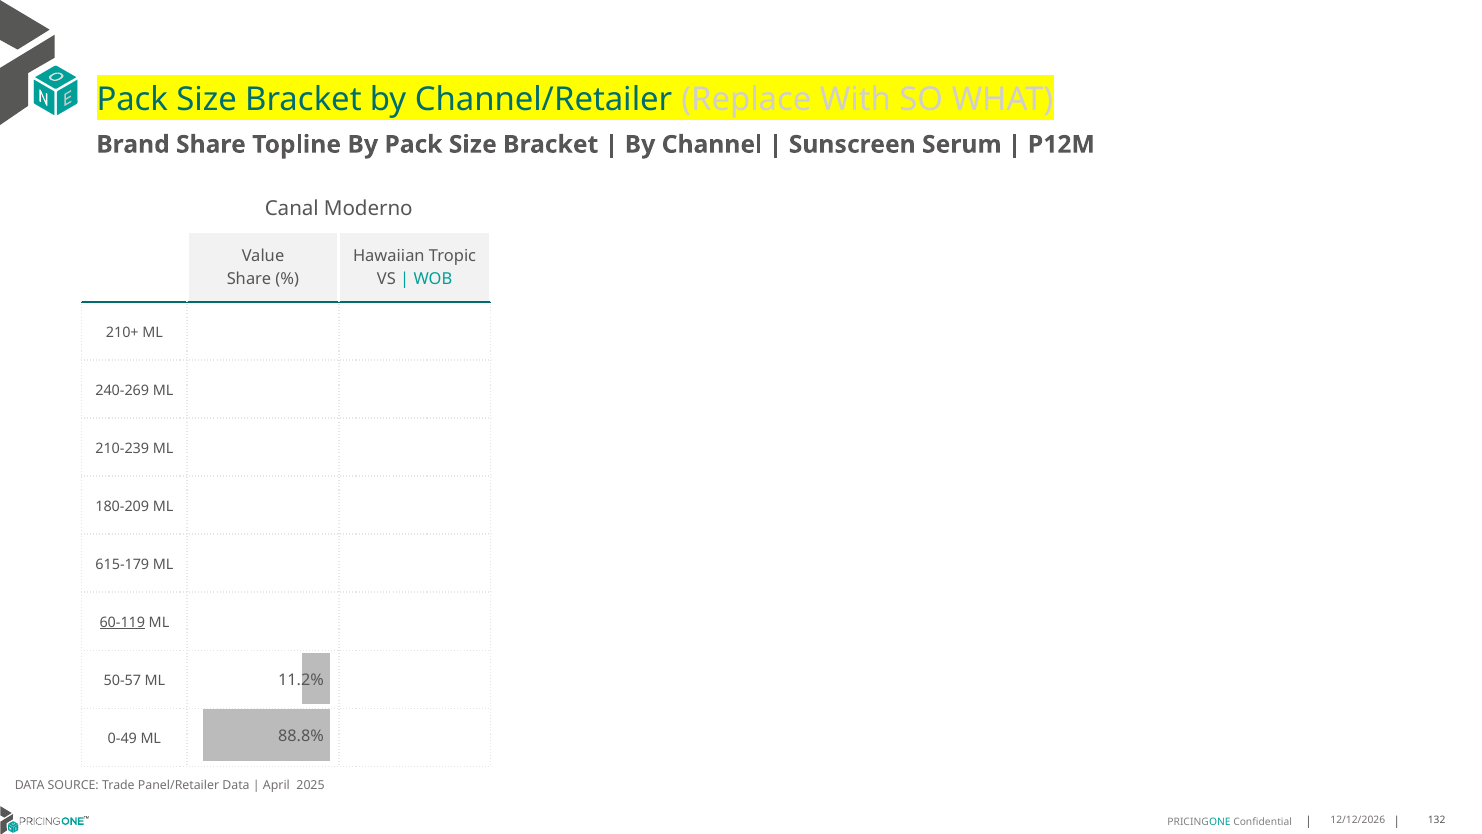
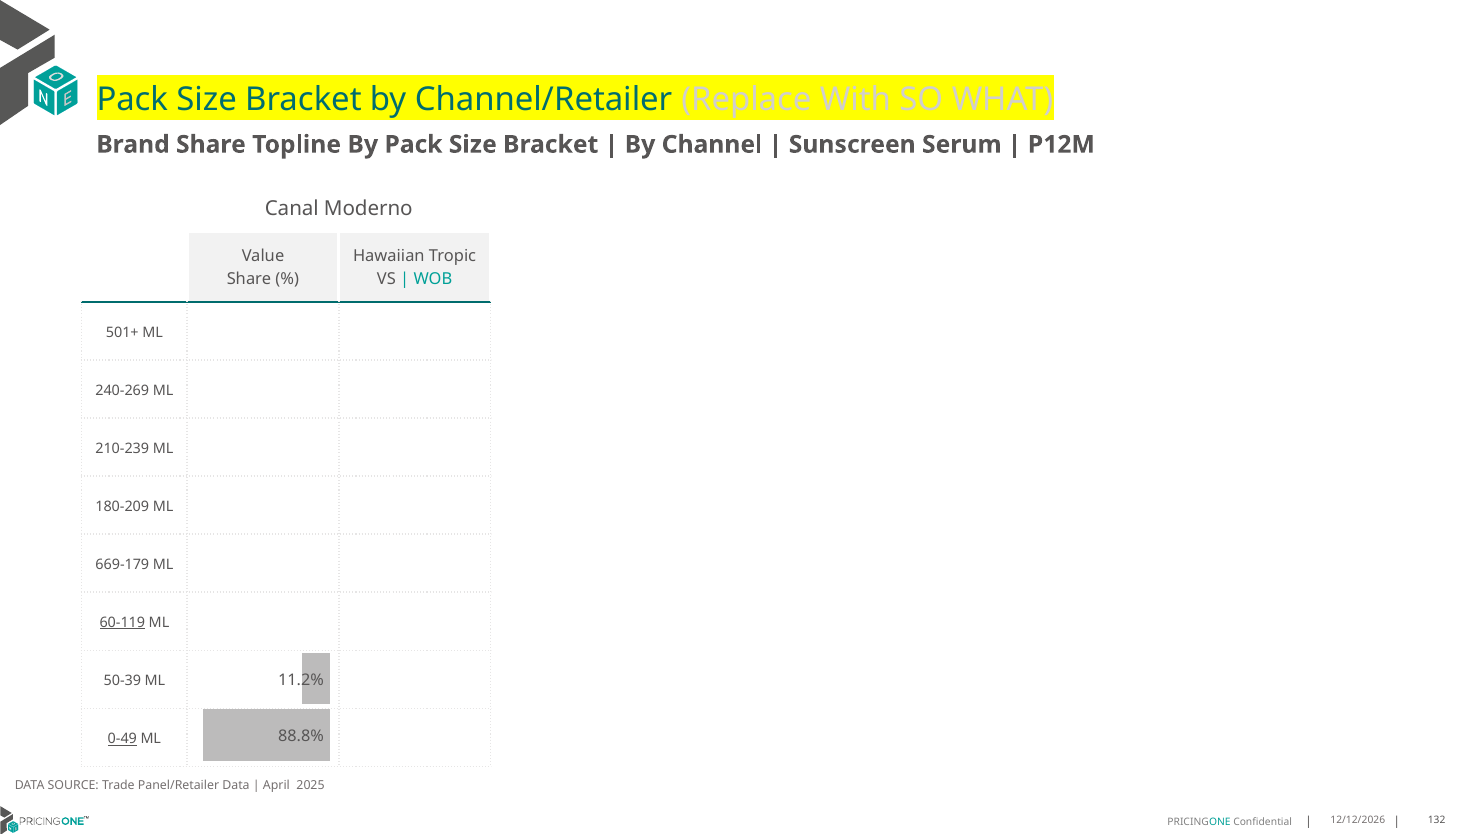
210+: 210+ -> 501+
615-179: 615-179 -> 669-179
50-57: 50-57 -> 50-39
0-49 underline: none -> present
